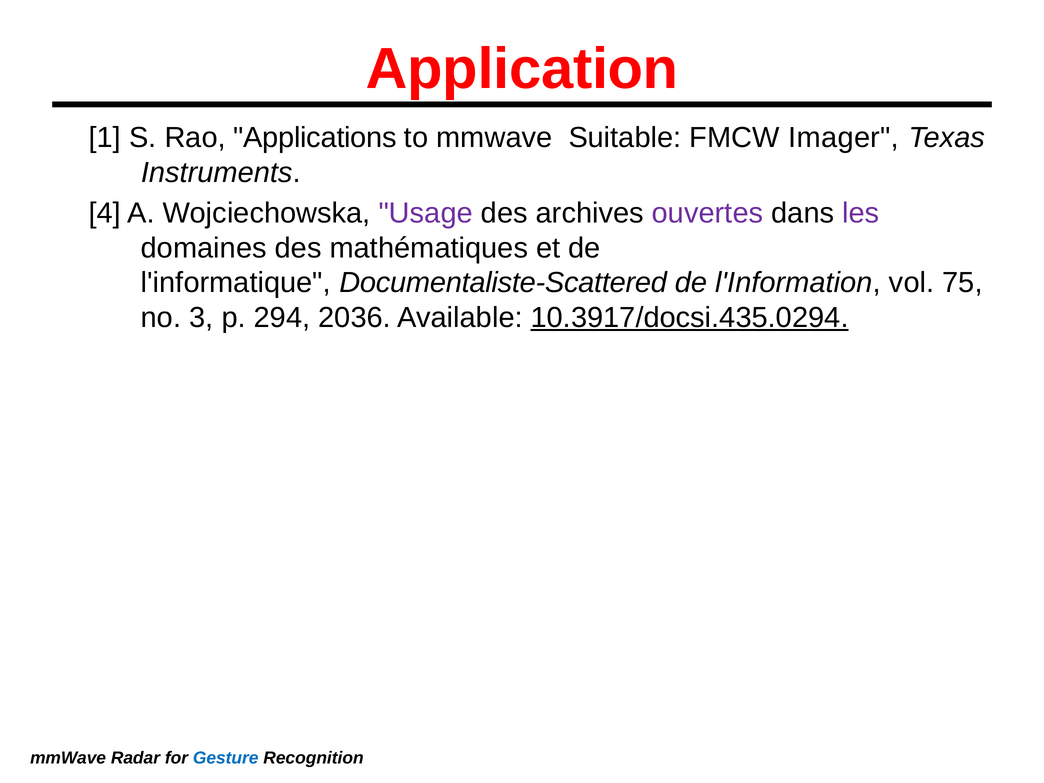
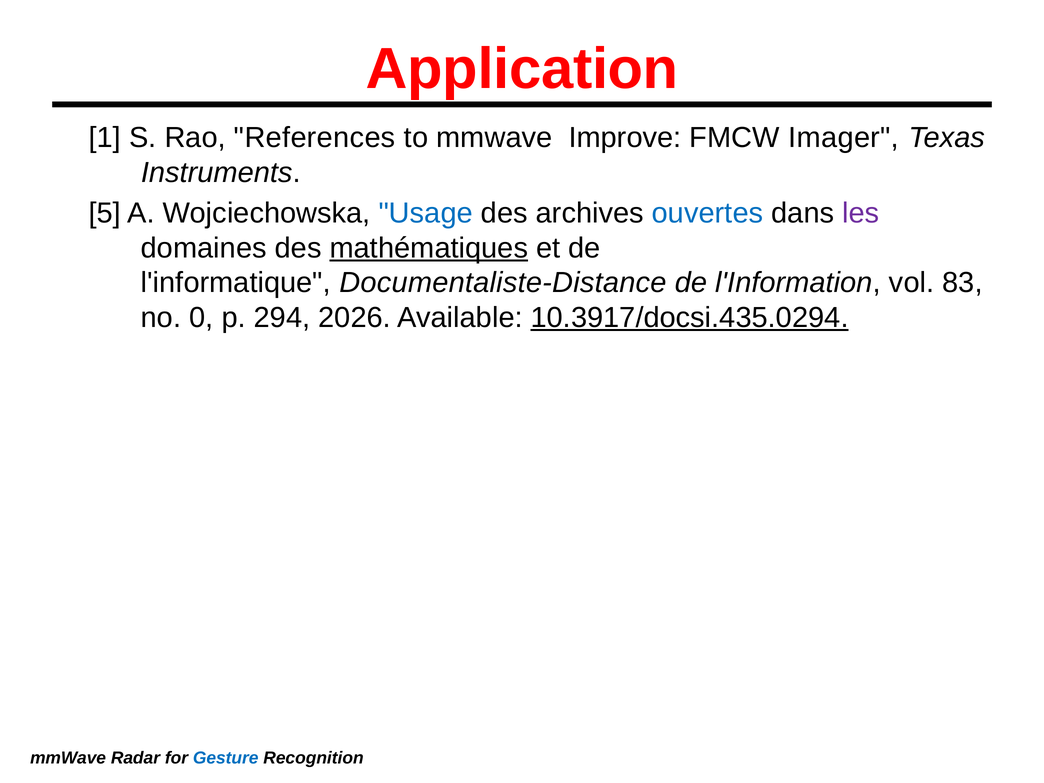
Applications: Applications -> References
Suitable: Suitable -> Improve
4: 4 -> 5
Usage colour: purple -> blue
ouvertes colour: purple -> blue
mathématiques underline: none -> present
Documentaliste-Scattered: Documentaliste-Scattered -> Documentaliste-Distance
75: 75 -> 83
3: 3 -> 0
2036: 2036 -> 2026
